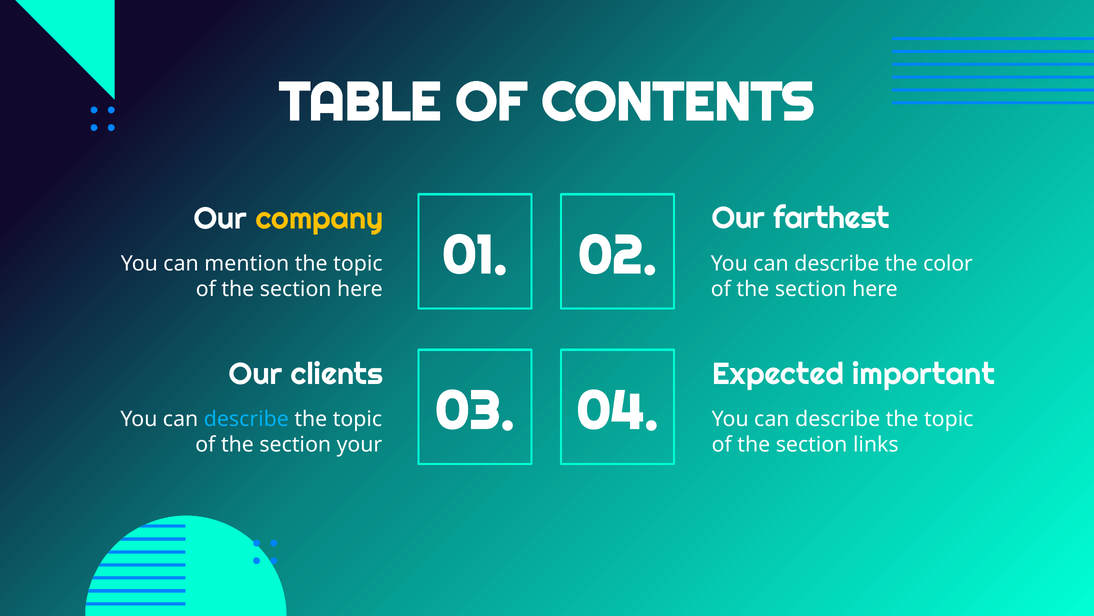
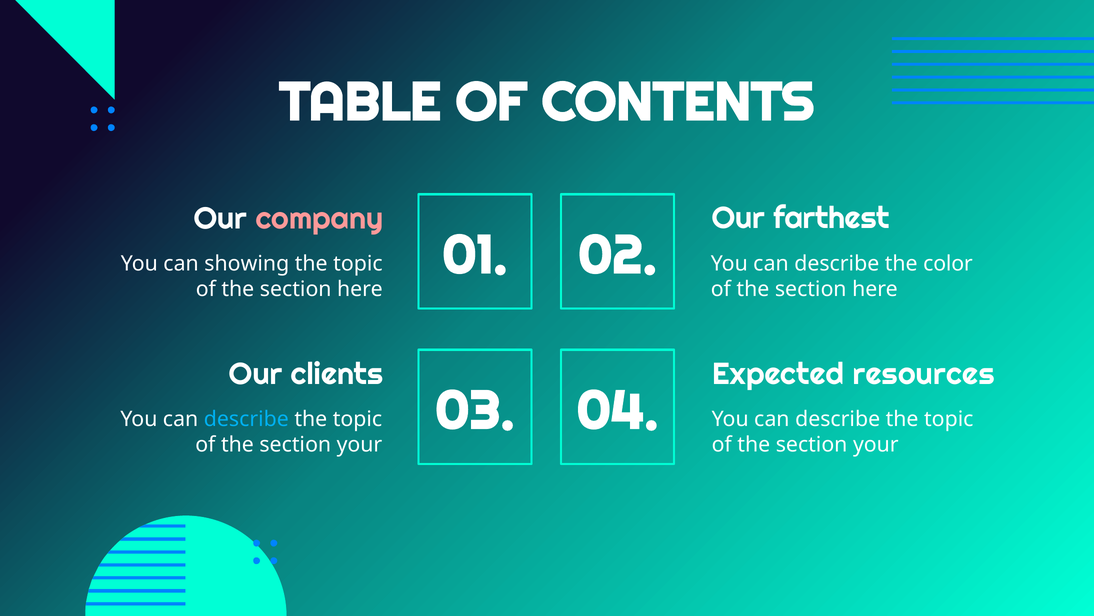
company colour: yellow -> pink
mention: mention -> showing
important: important -> resources
links at (876, 444): links -> your
